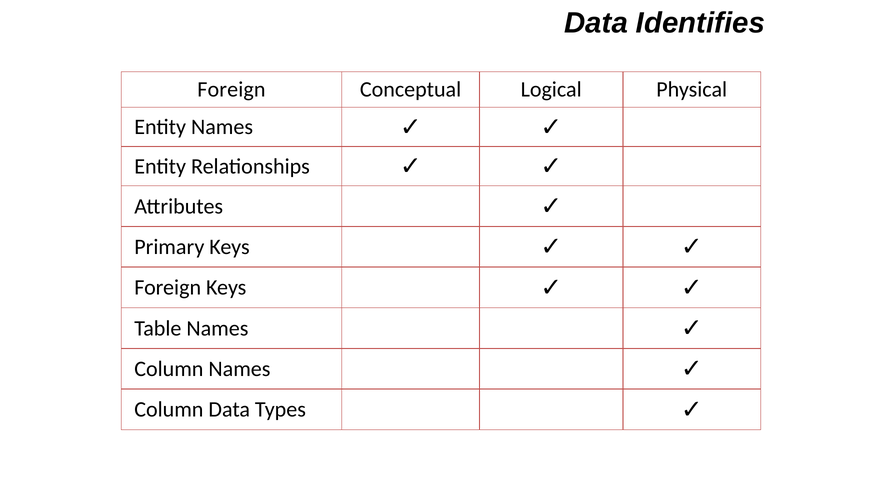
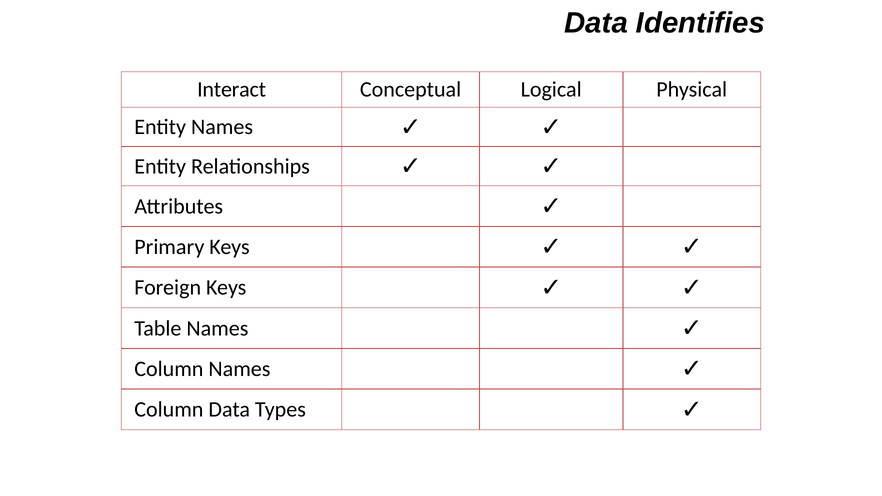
Foreign at (231, 90): Foreign -> Interact
